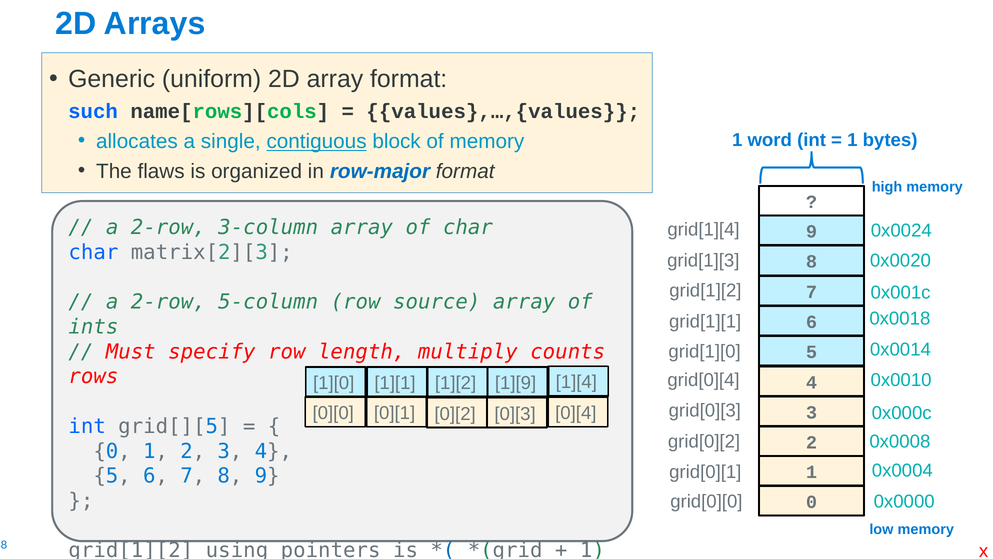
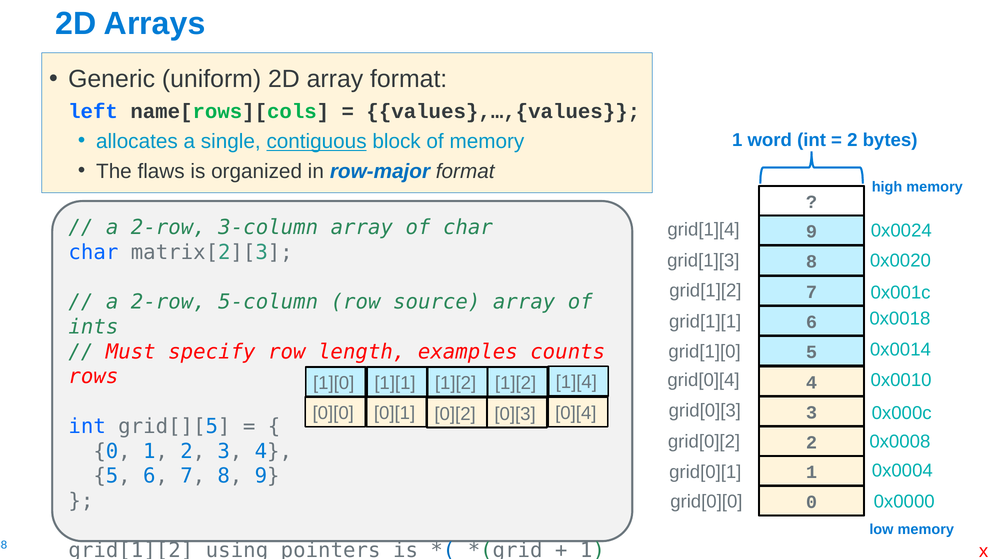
such: such -> left
1 at (852, 140): 1 -> 2
multiply: multiply -> examples
1][9 at (516, 383): 1][9 -> 1][2
